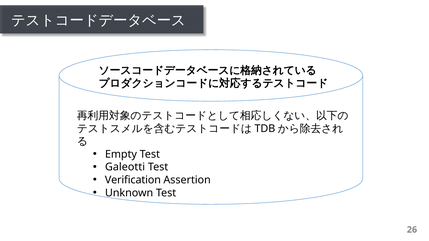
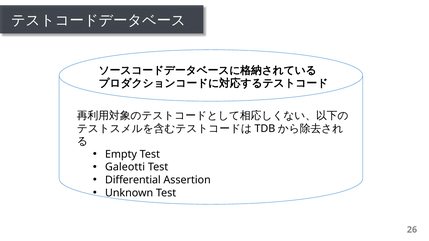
Veriﬁcation: Veriﬁcation -> Diﬀerential
